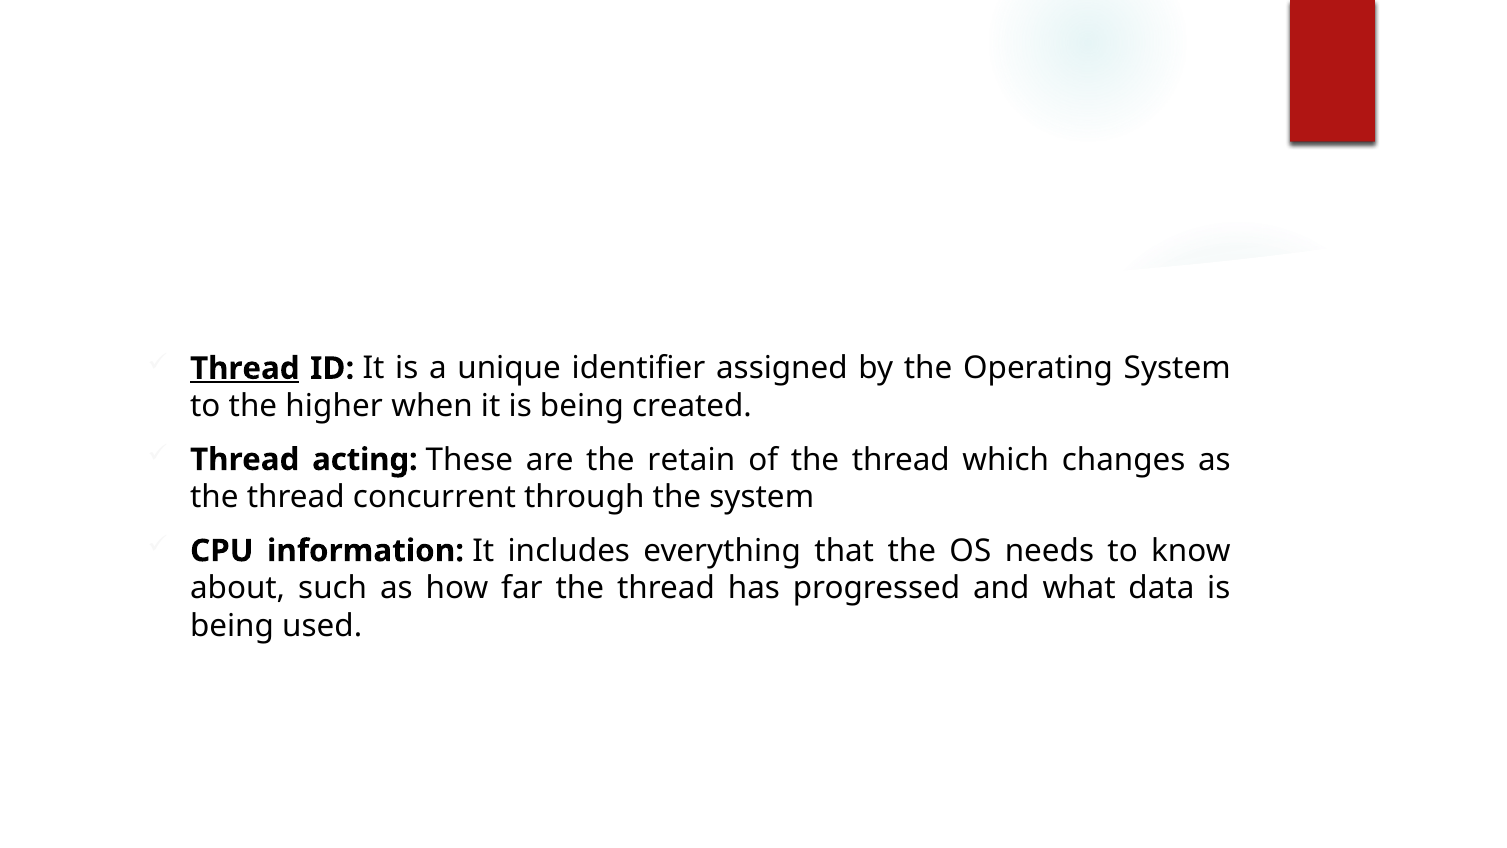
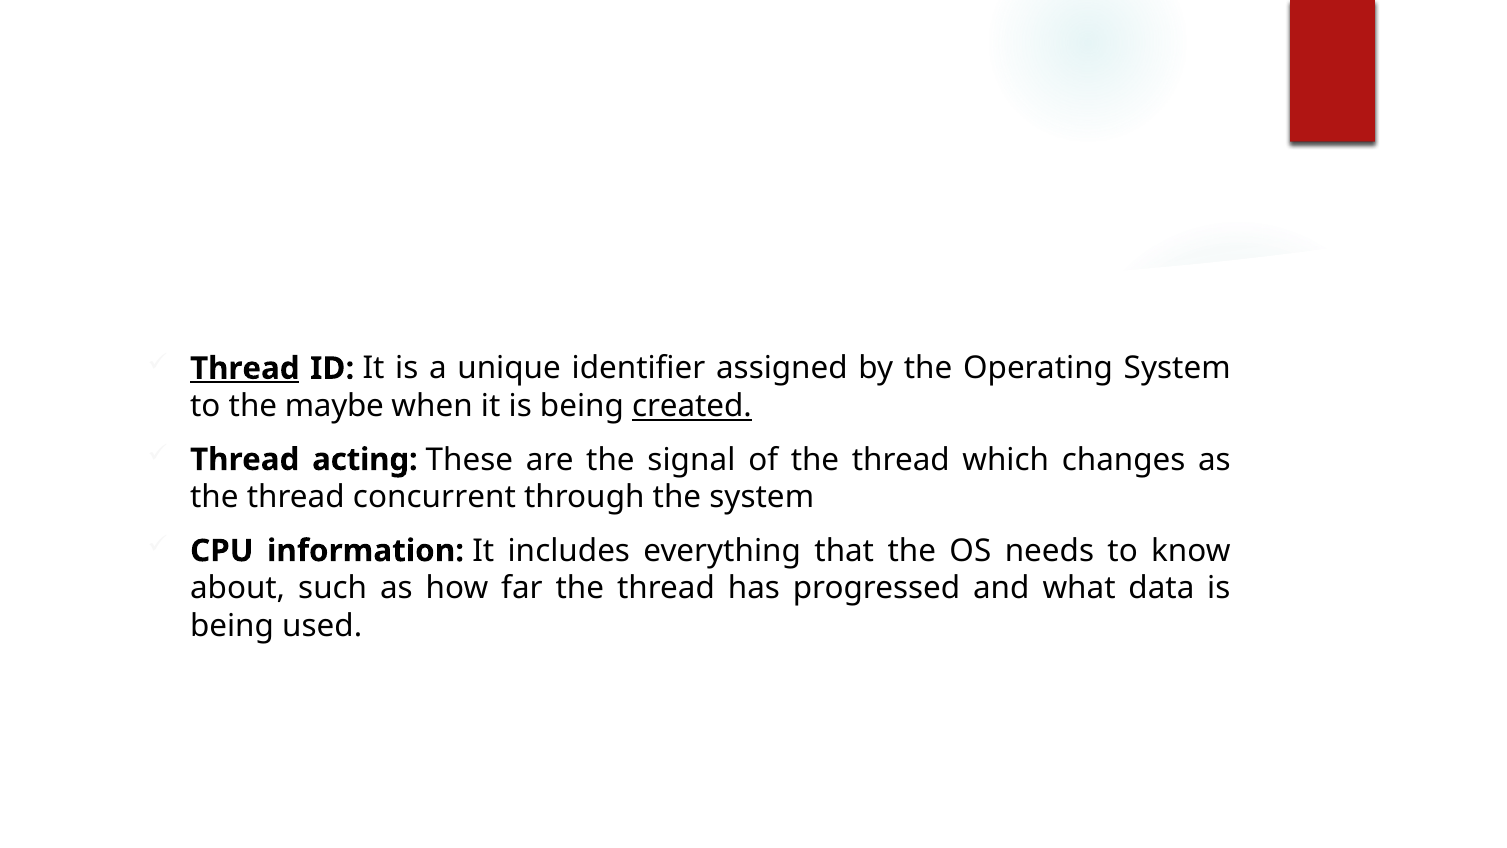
higher: higher -> maybe
created underline: none -> present
retain: retain -> signal
